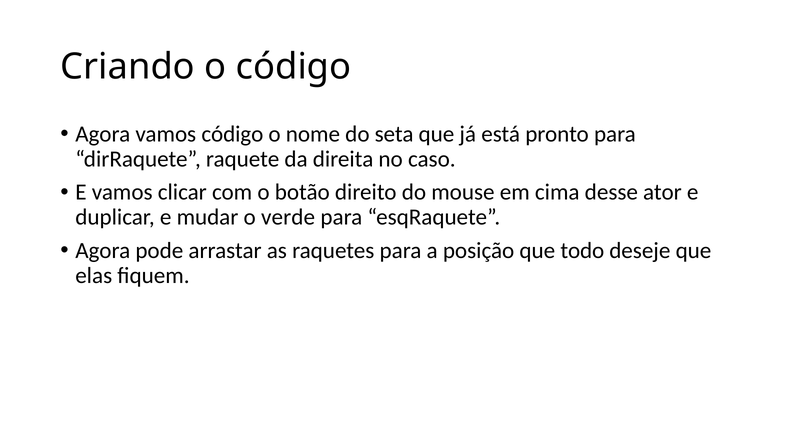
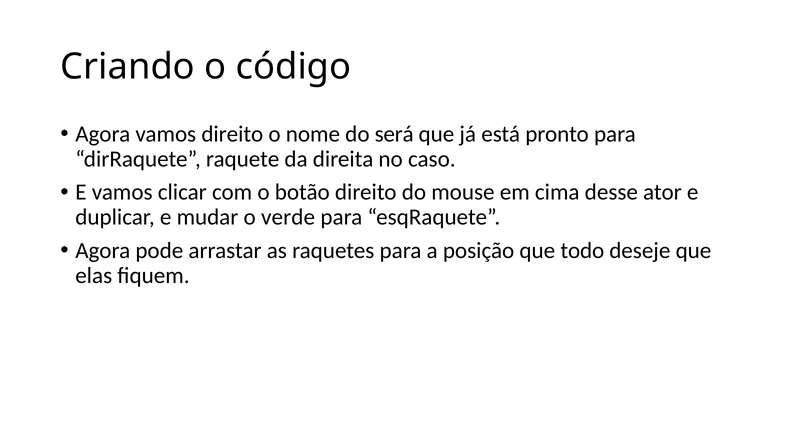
vamos código: código -> direito
seta: seta -> será
